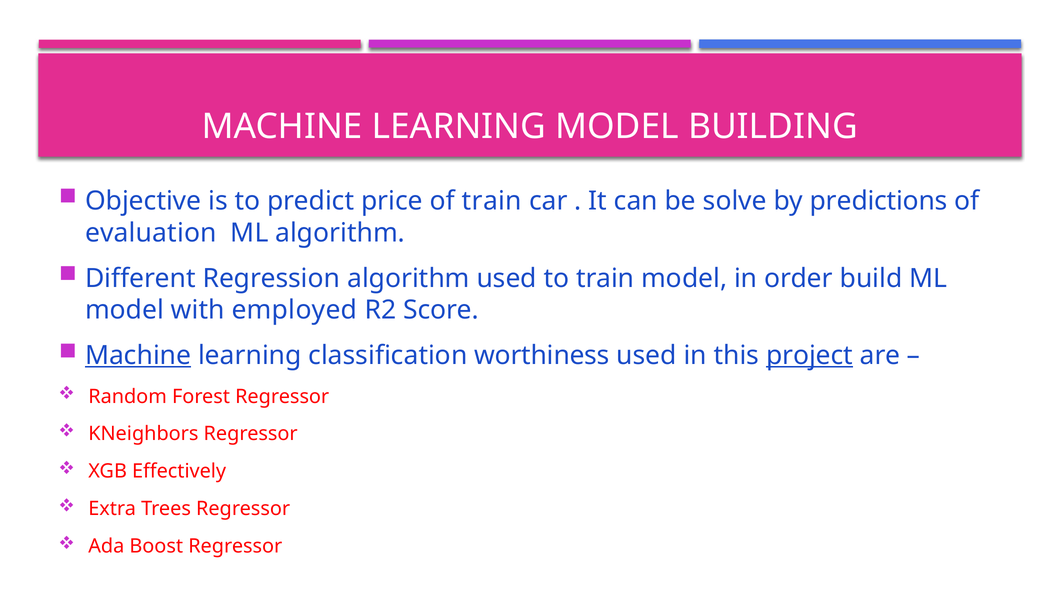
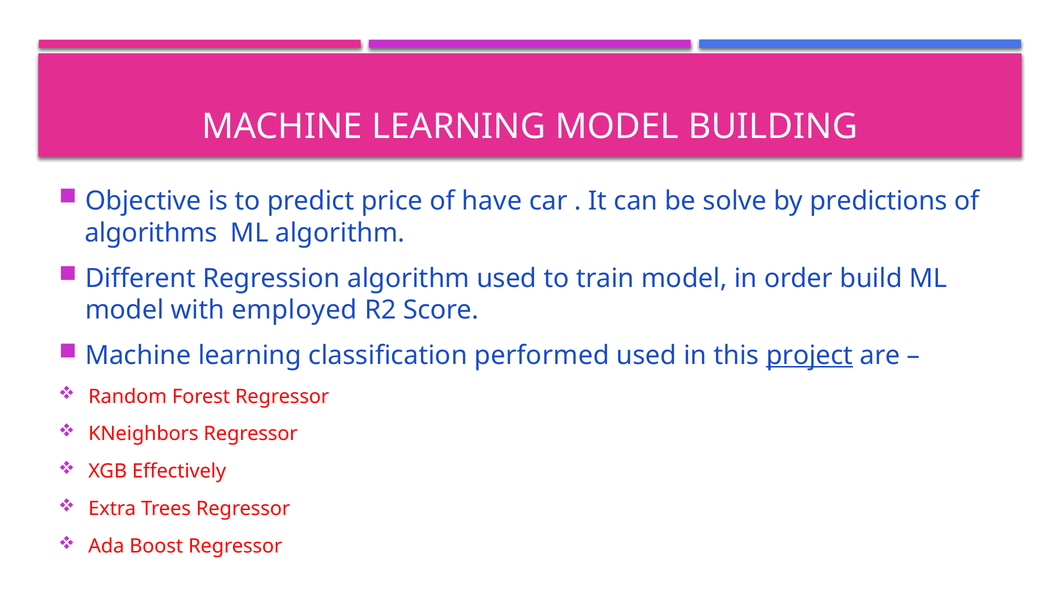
of train: train -> have
evaluation: evaluation -> algorithms
Machine at (138, 356) underline: present -> none
worthiness: worthiness -> performed
